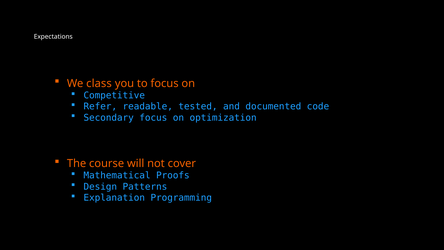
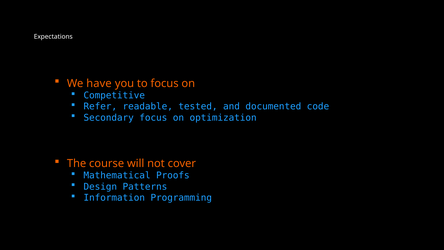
class: class -> have
Explanation: Explanation -> Information
